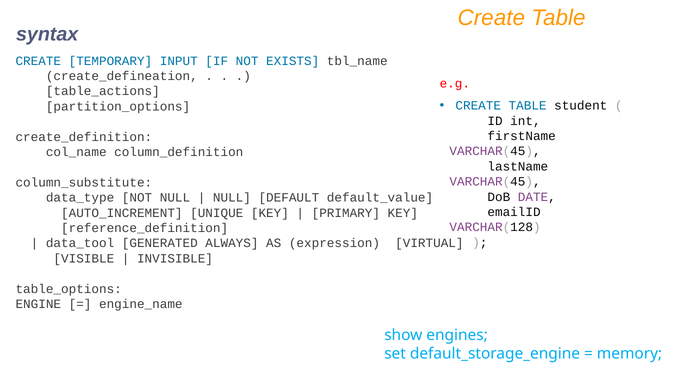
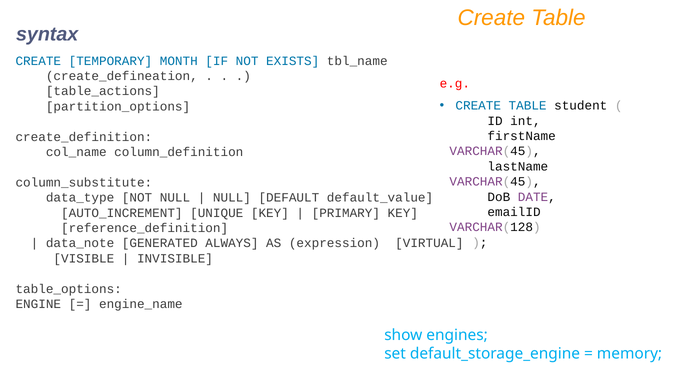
INPUT: INPUT -> MONTH
data_tool: data_tool -> data_note
